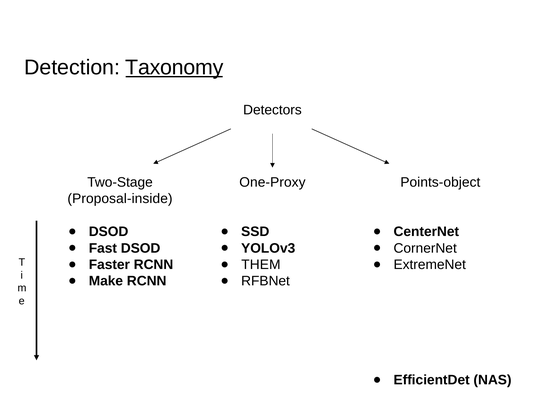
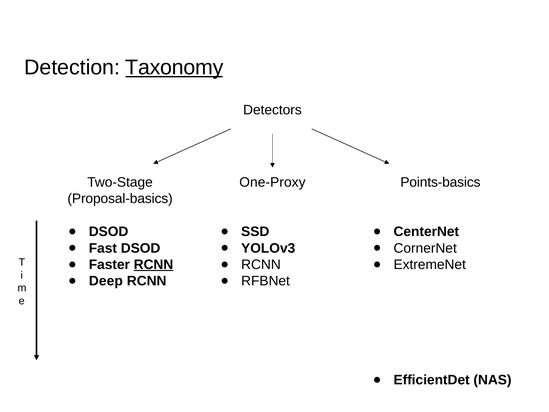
Points-object: Points-object -> Points-basics
Proposal-inside: Proposal-inside -> Proposal-basics
RCNN at (153, 264) underline: none -> present
THEM at (261, 264): THEM -> RCNN
Make: Make -> Deep
